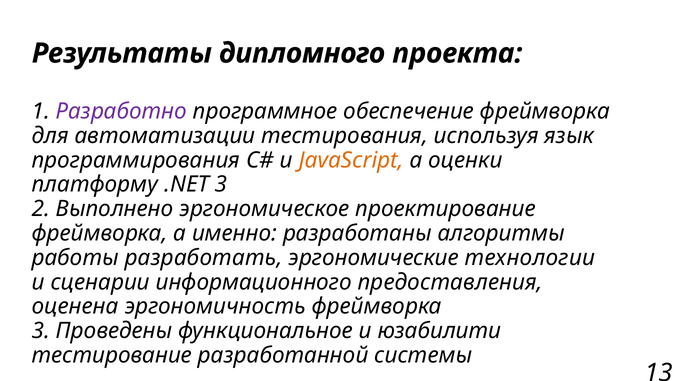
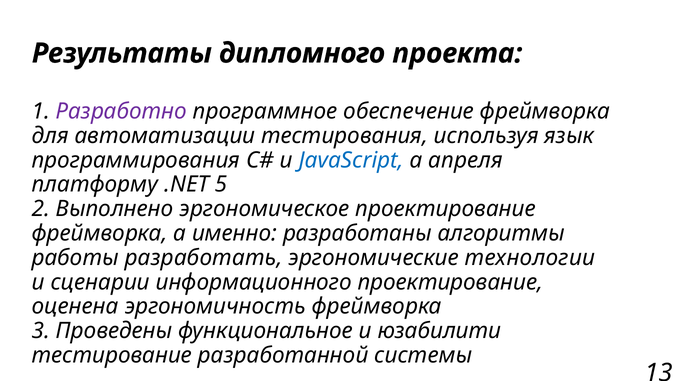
JavaScript colour: orange -> blue
оценки: оценки -> апреля
.NET 3: 3 -> 5
информационного предоставления: предоставления -> проектирование
